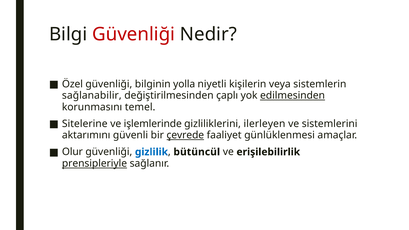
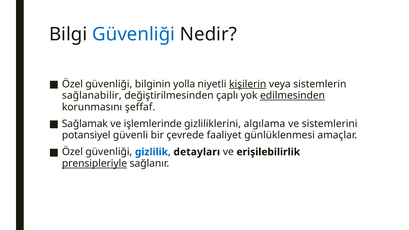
Güvenliği at (134, 34) colour: red -> blue
kişilerin underline: none -> present
temel: temel -> şeffaf
Sitelerine: Sitelerine -> Sağlamak
ilerleyen: ilerleyen -> algılama
aktarımını: aktarımını -> potansiyel
çevrede underline: present -> none
Olur at (72, 152): Olur -> Özel
bütüncül: bütüncül -> detayları
